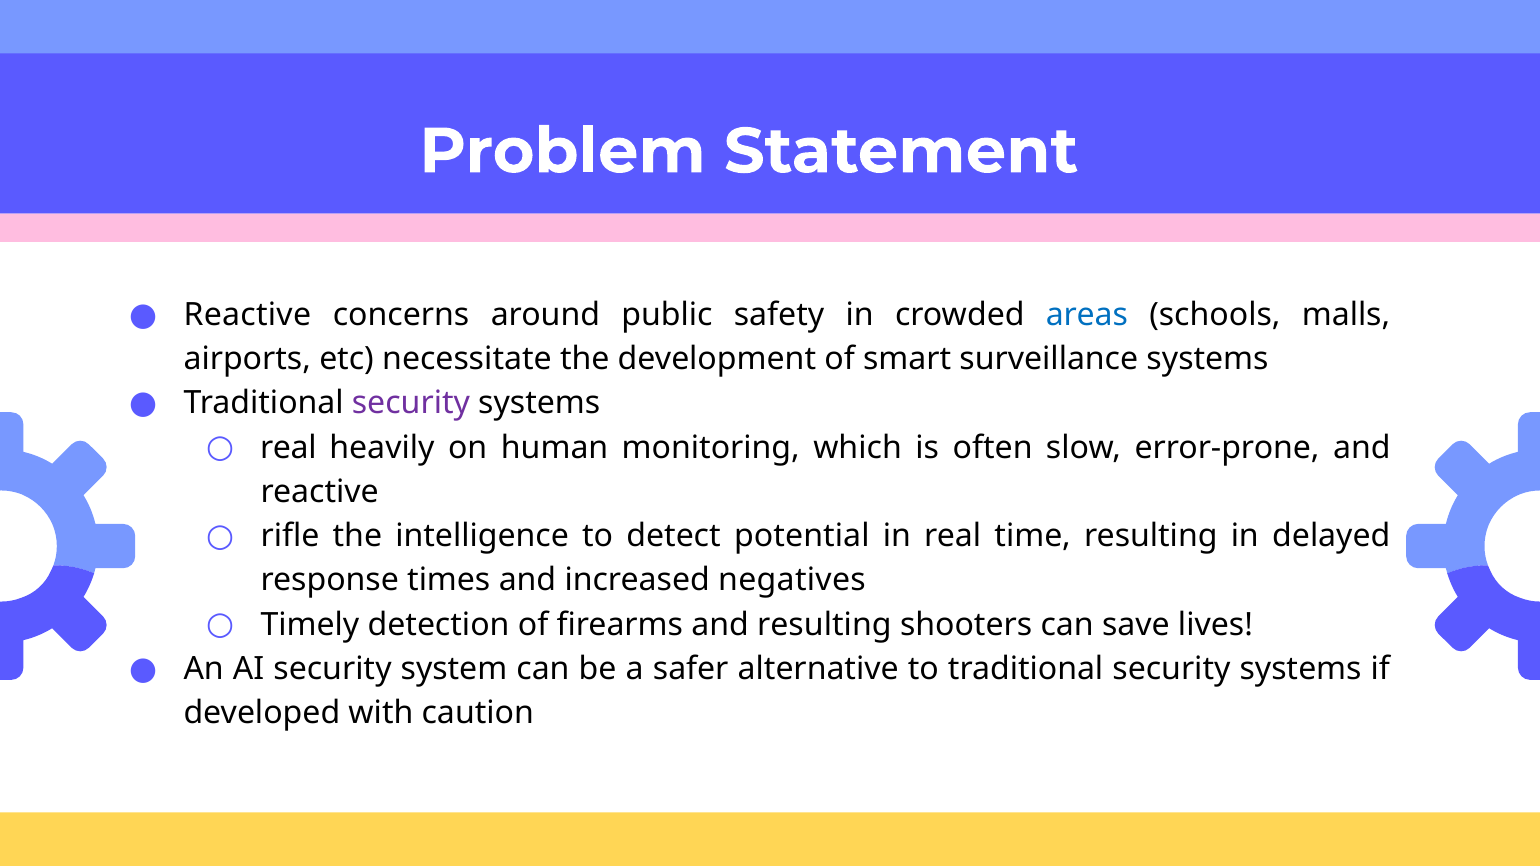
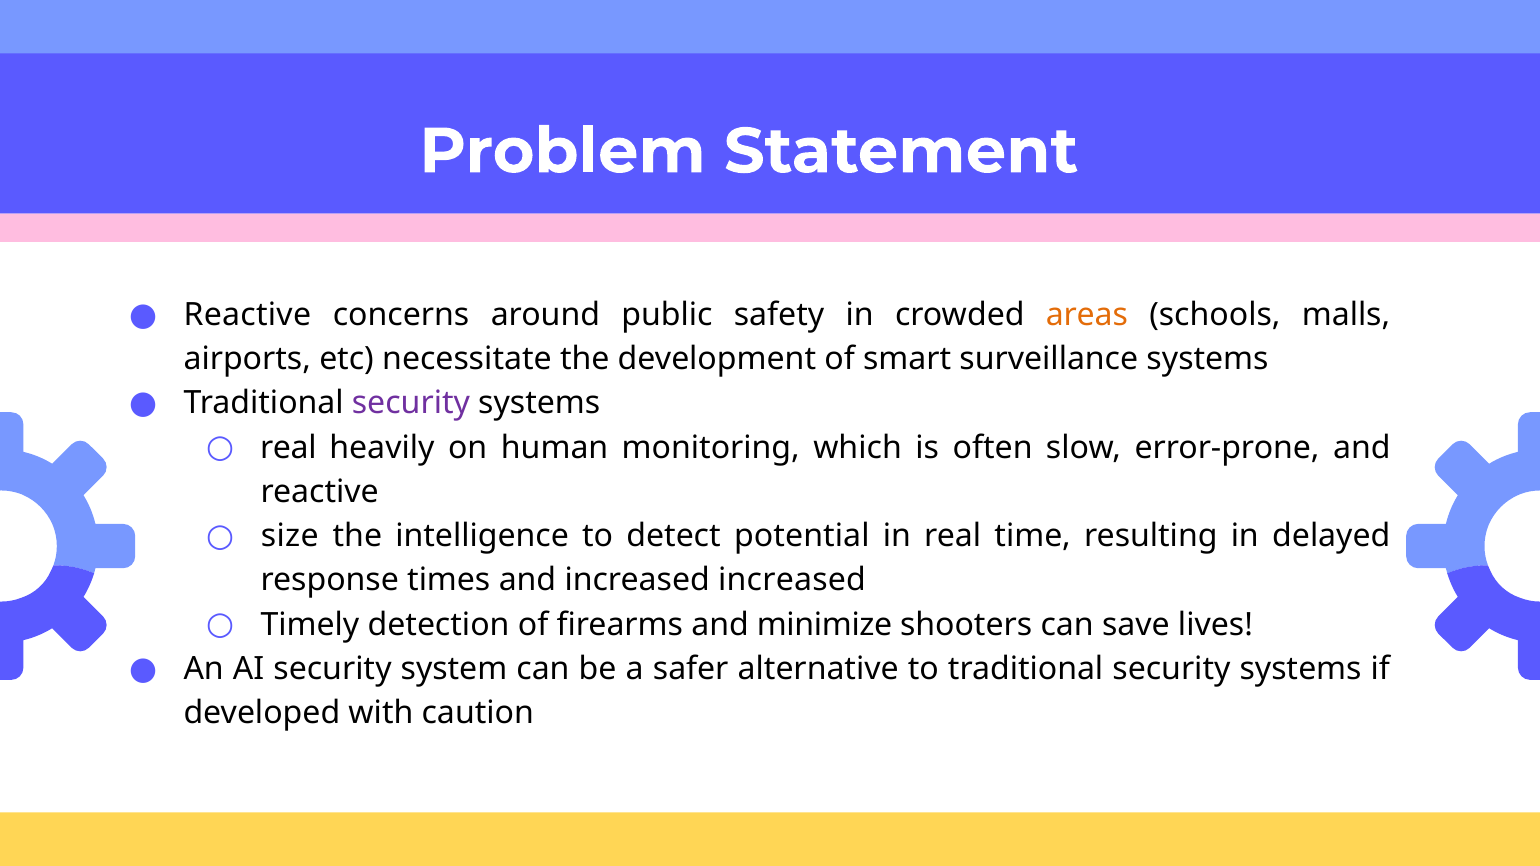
areas colour: blue -> orange
rifle: rifle -> size
increased negatives: negatives -> increased
and resulting: resulting -> minimize
